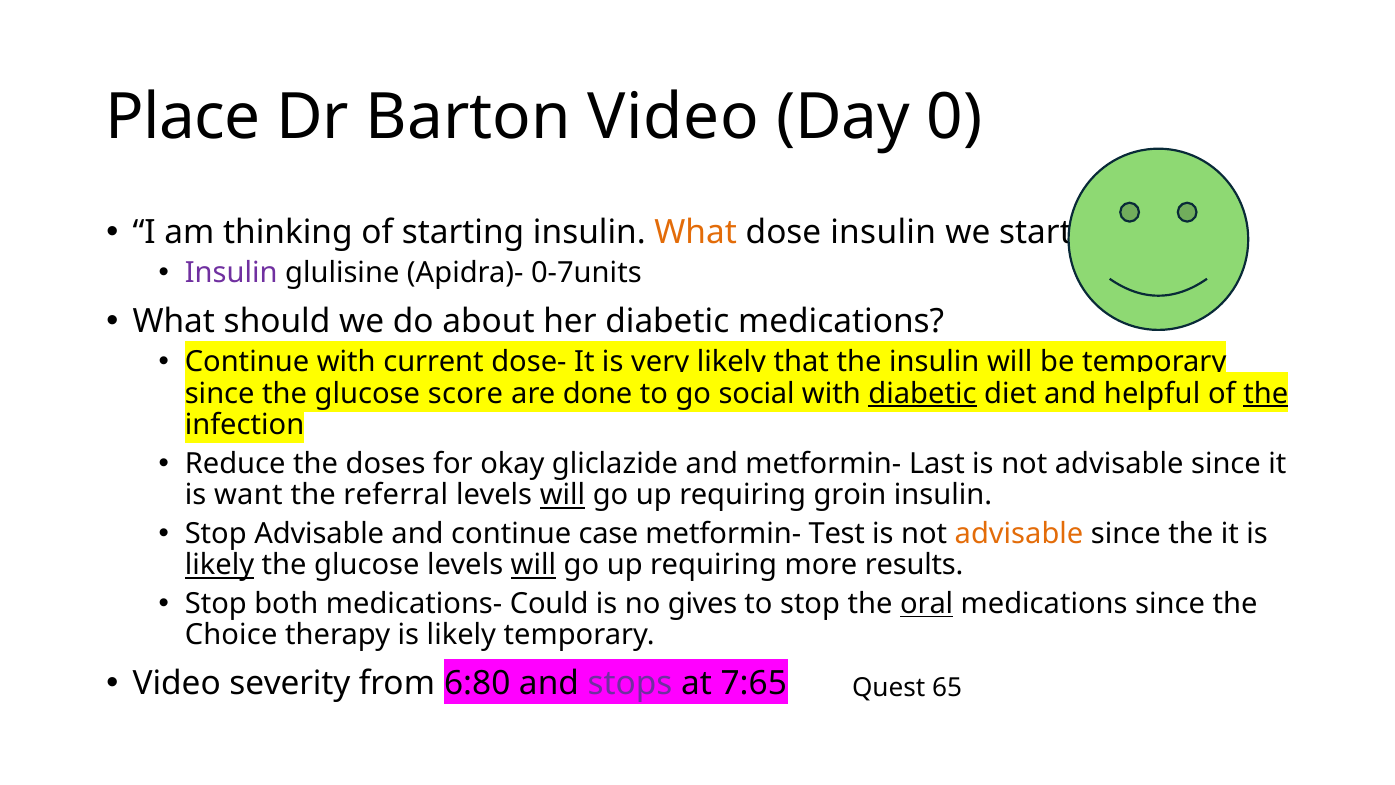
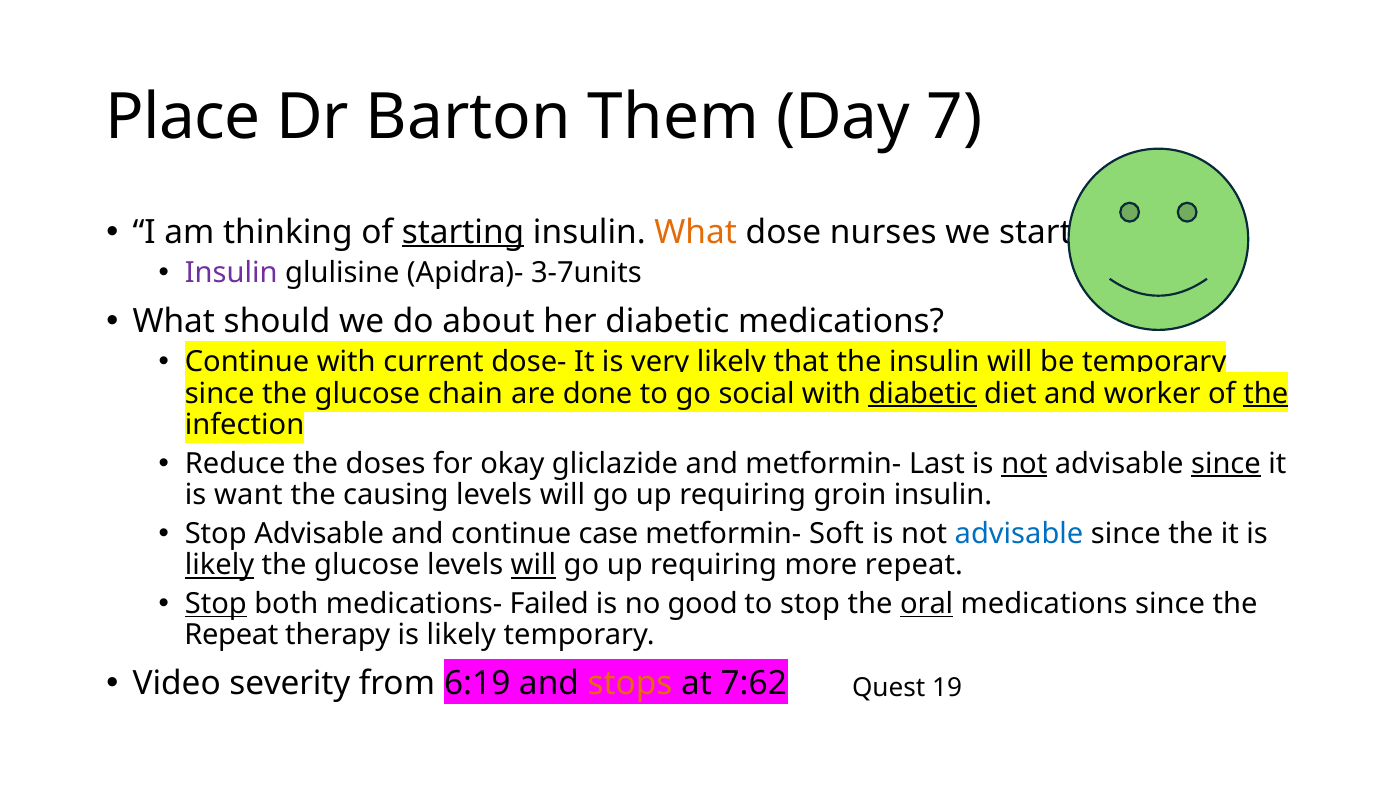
Barton Video: Video -> Them
0: 0 -> 7
starting underline: none -> present
dose insulin: insulin -> nurses
0-7units: 0-7units -> 3-7units
score: score -> chain
helpful: helpful -> worker
not at (1024, 464) underline: none -> present
since at (1226, 464) underline: none -> present
referral: referral -> causing
will at (562, 495) underline: present -> none
Test: Test -> Soft
advisable at (1019, 534) colour: orange -> blue
more results: results -> repeat
Stop at (216, 604) underline: none -> present
Could: Could -> Failed
gives: gives -> good
Choice at (231, 635): Choice -> Repeat
6:80: 6:80 -> 6:19
stops colour: purple -> orange
7:65: 7:65 -> 7:62
65: 65 -> 19
